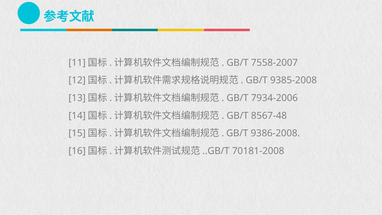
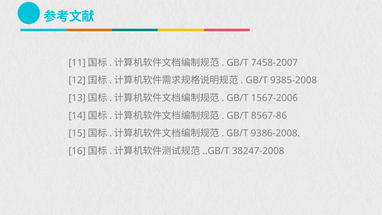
7558-2007: 7558-2007 -> 7458-2007
7934-2006: 7934-2006 -> 1567-2006
8567-48: 8567-48 -> 8567-86
70181-2008: 70181-2008 -> 38247-2008
